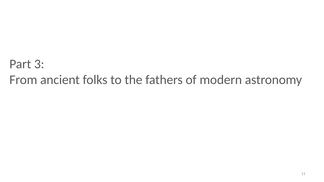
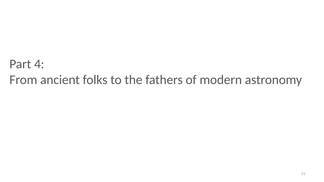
3: 3 -> 4
